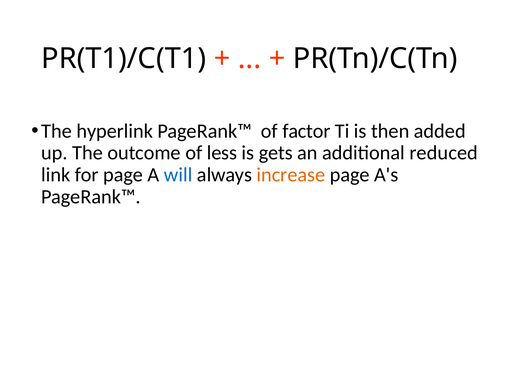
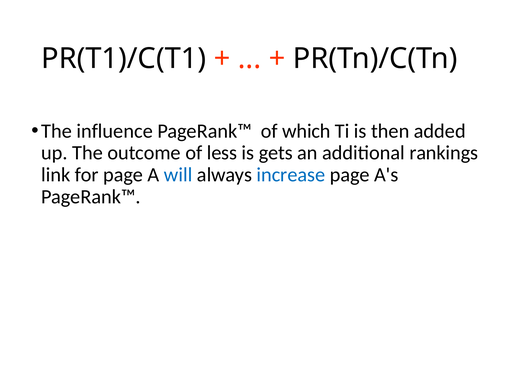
hyperlink: hyperlink -> influence
factor: factor -> which
reduced: reduced -> rankings
increase colour: orange -> blue
